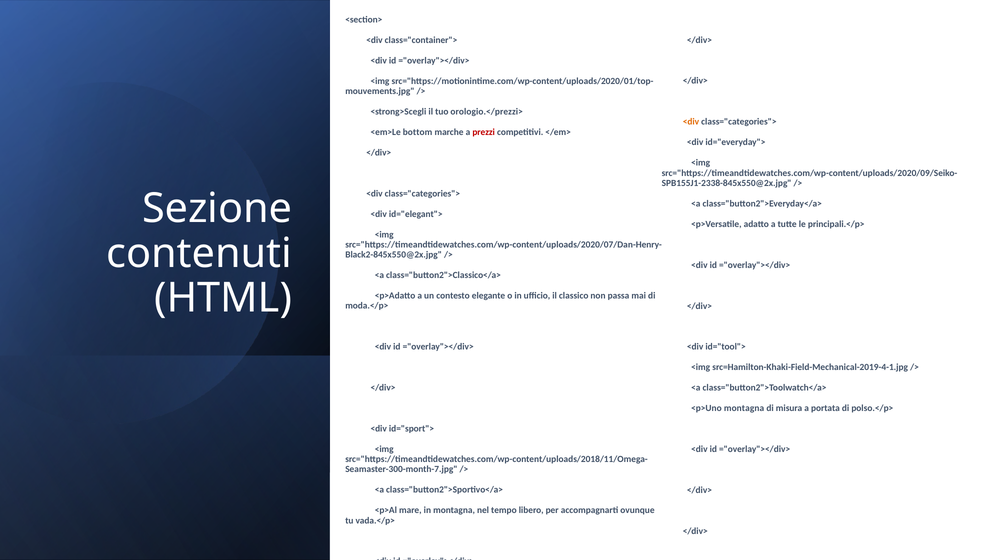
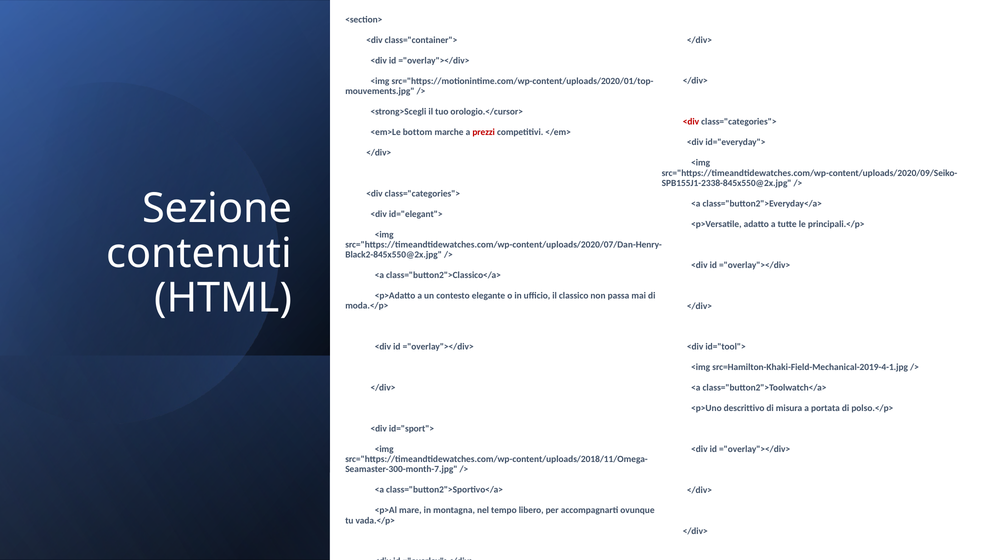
orologio.</prezzi>: orologio.</prezzi> -> orologio.</cursor>
<div at (691, 122) colour: orange -> red
<p>Uno montagna: montagna -> descrittivo
